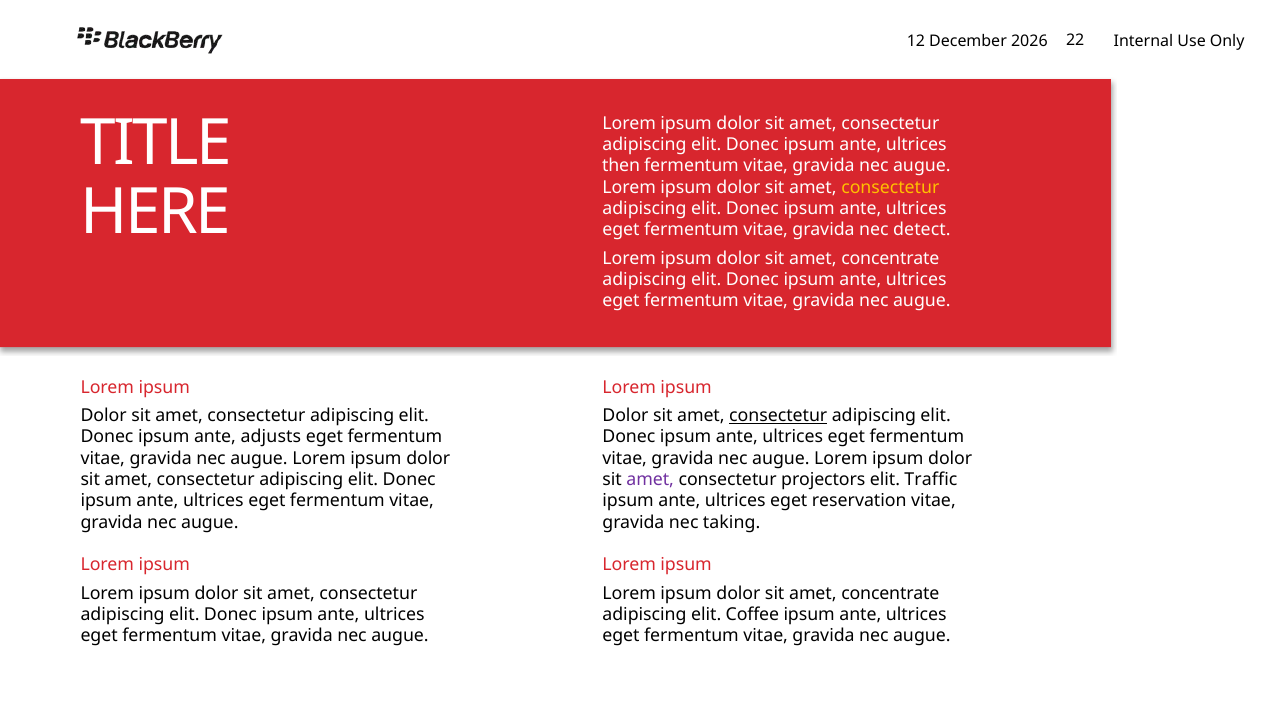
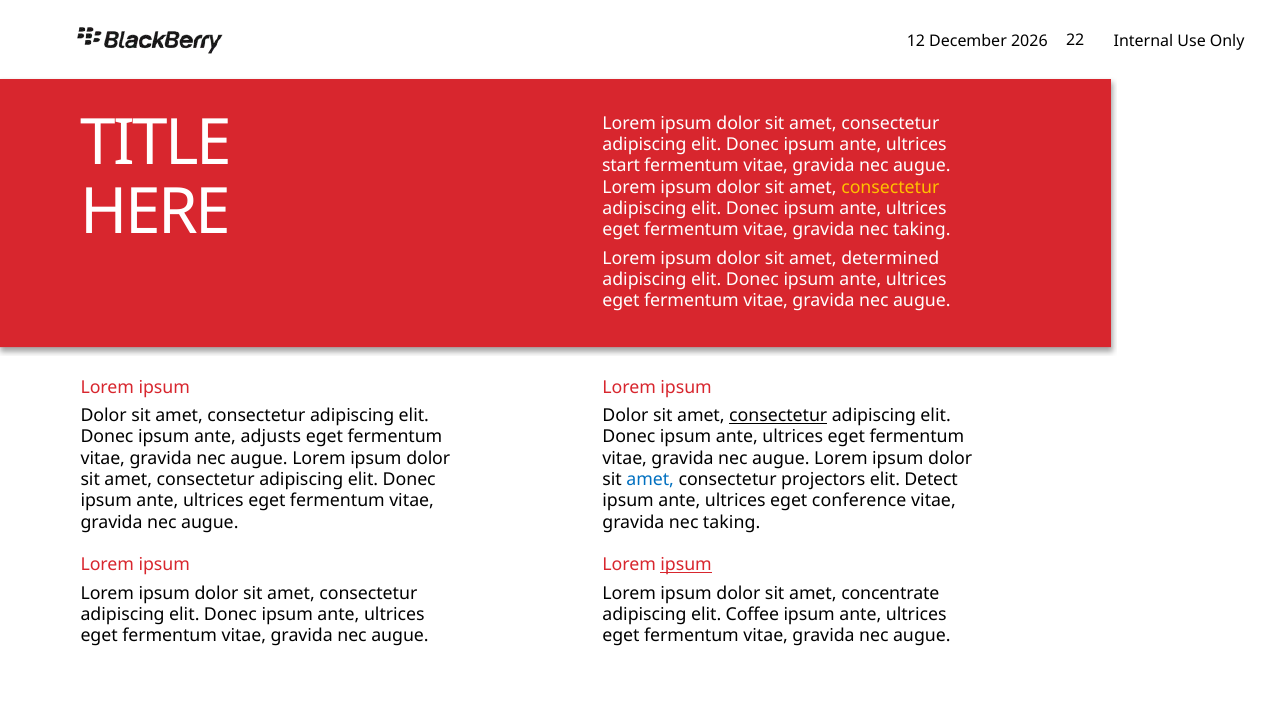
then: then -> start
detect at (922, 230): detect -> taking
concentrate at (890, 258): concentrate -> determined
amet at (650, 480) colour: purple -> blue
Traffic: Traffic -> Detect
reservation: reservation -> conference
ipsum at (686, 565) underline: none -> present
